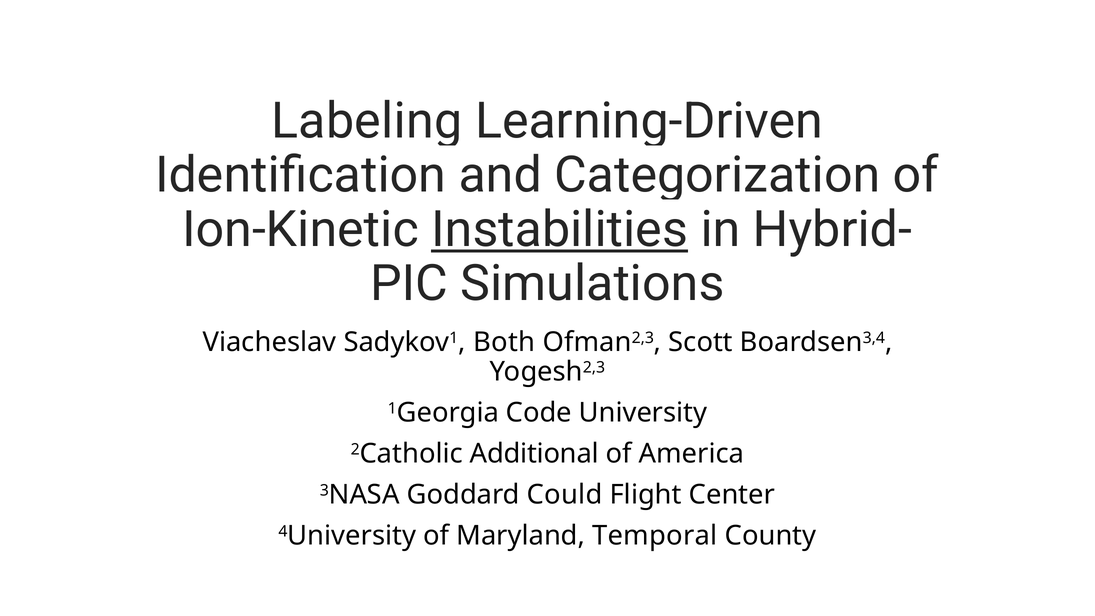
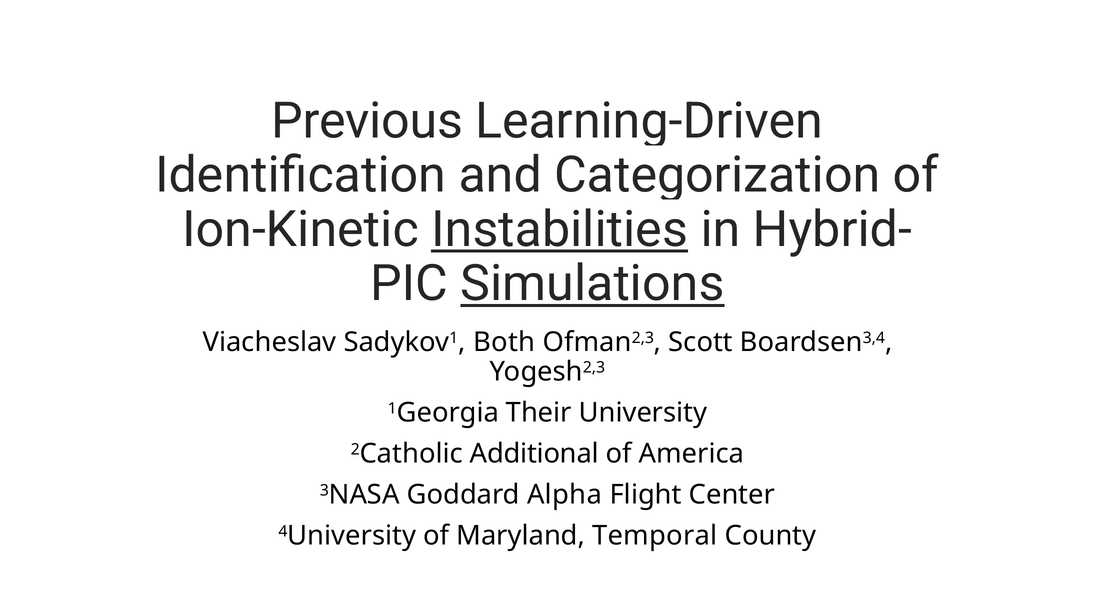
Labeling: Labeling -> Previous
Simulations underline: none -> present
Code: Code -> Their
Could: Could -> Alpha
